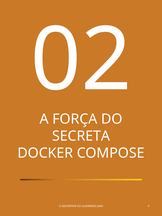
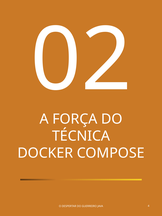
SECRETA: SECRETA -> TÉCNICA
